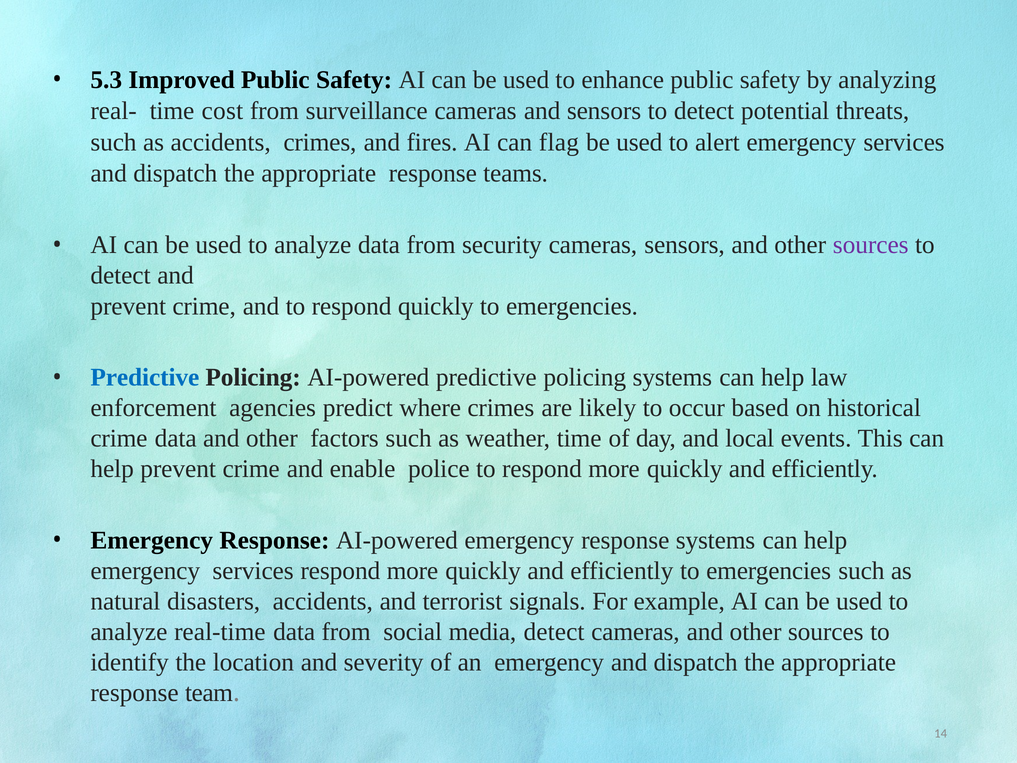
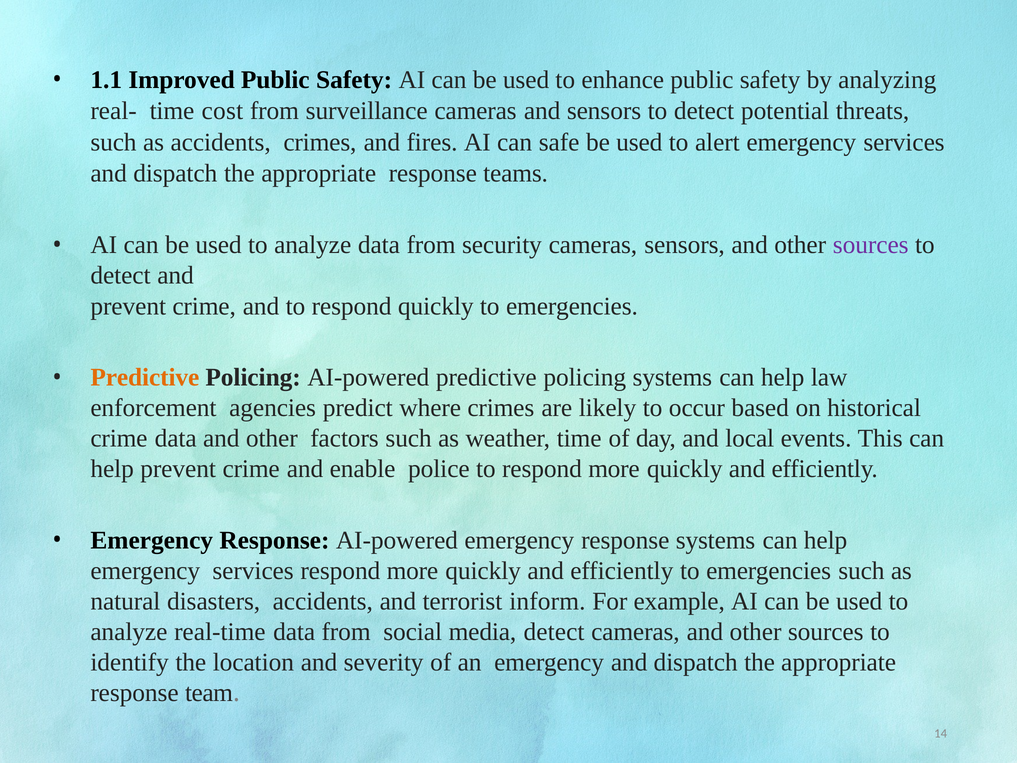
5.3: 5.3 -> 1.1
flag: flag -> safe
Predictive at (145, 377) colour: blue -> orange
signals: signals -> inform
